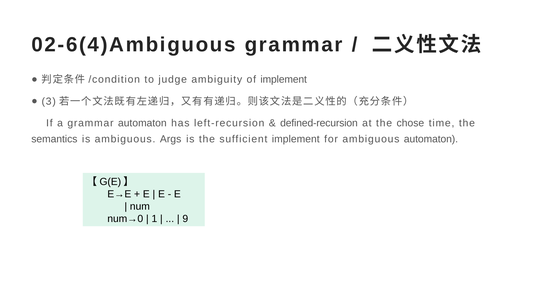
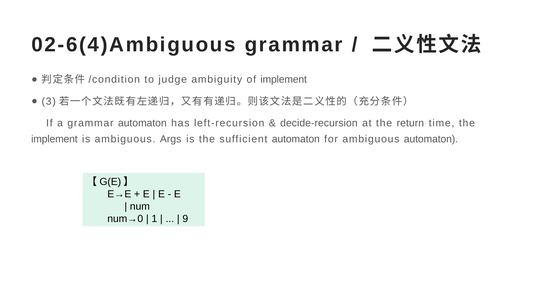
defined-recursion: defined-recursion -> decide-recursion
chose: chose -> return
semantics at (54, 139): semantics -> implement
sufficient implement: implement -> automaton
